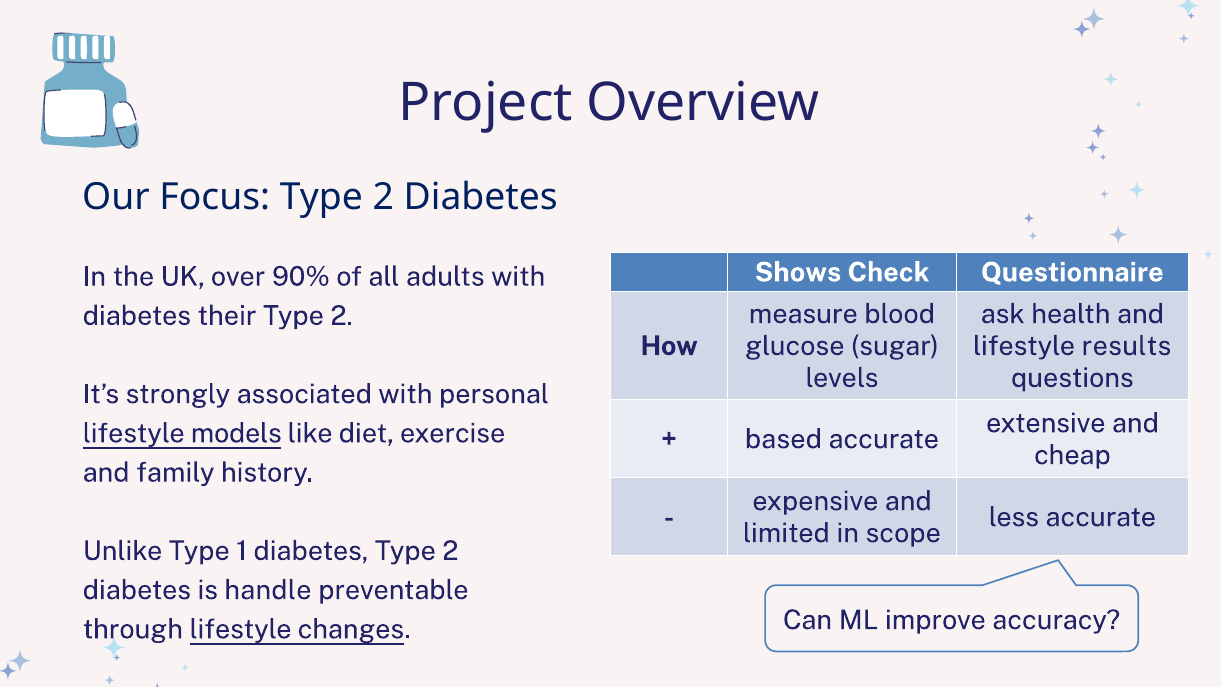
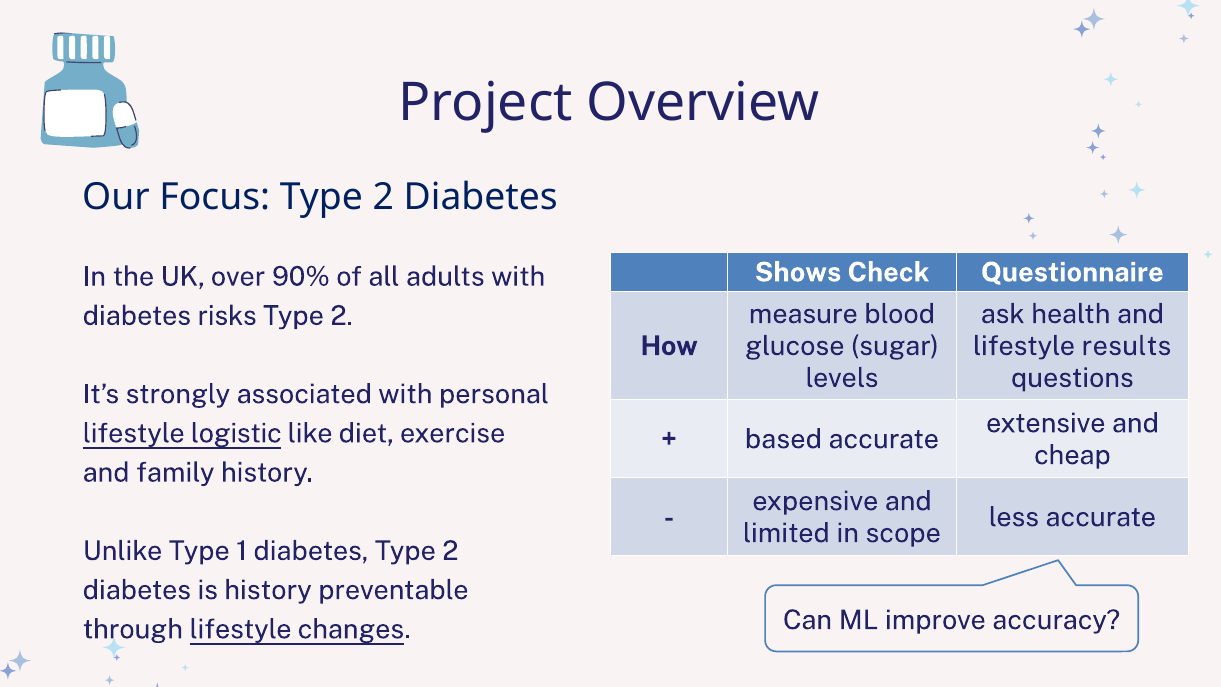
their: their -> risks
models: models -> logistic
is handle: handle -> history
